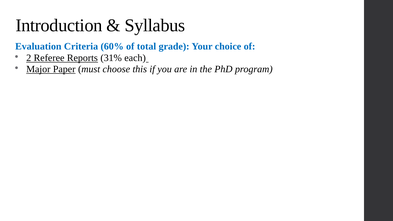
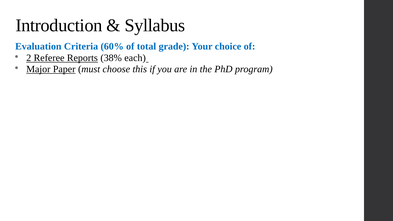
31%: 31% -> 38%
